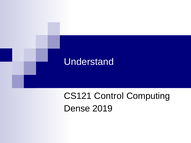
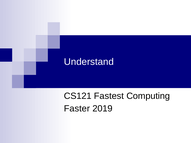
Control: Control -> Fastest
Dense: Dense -> Faster
